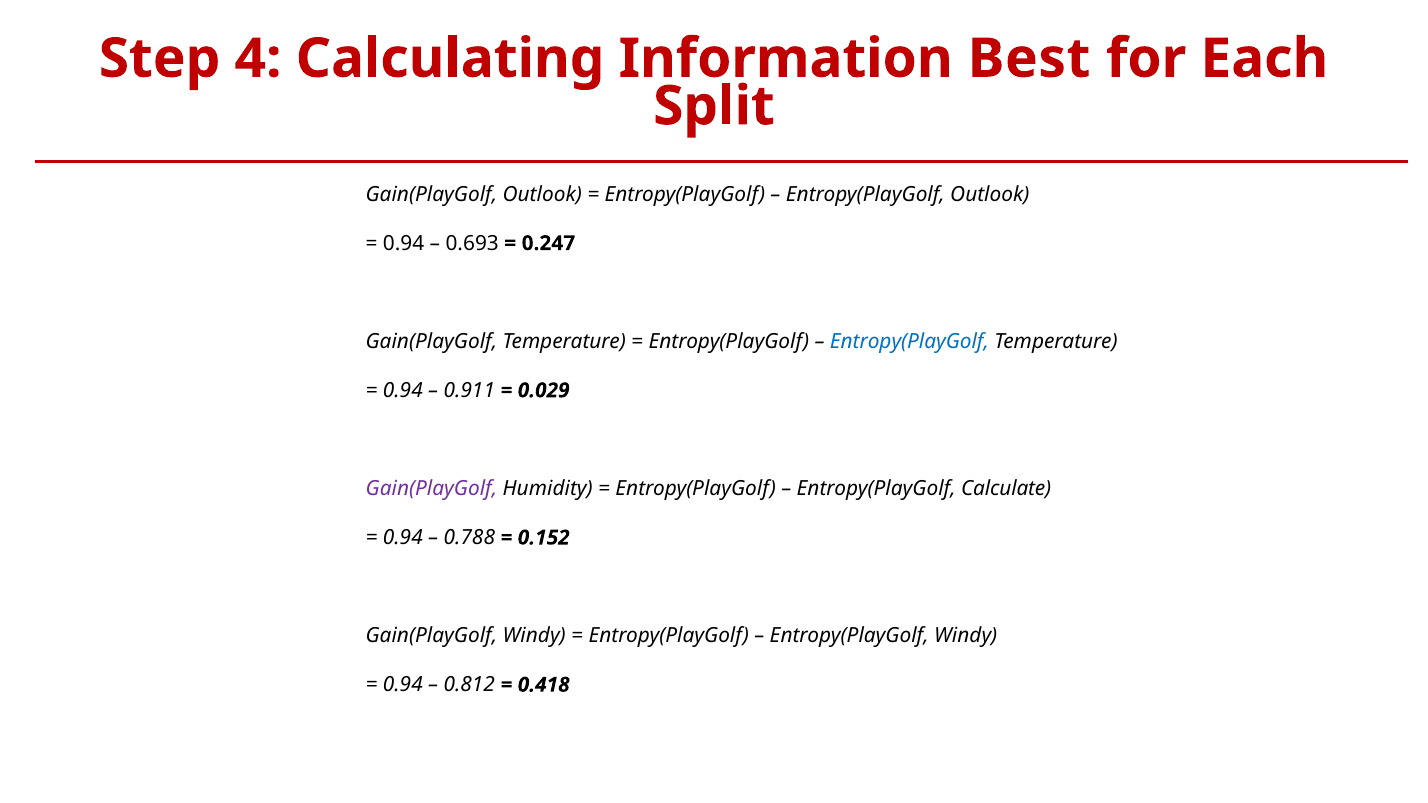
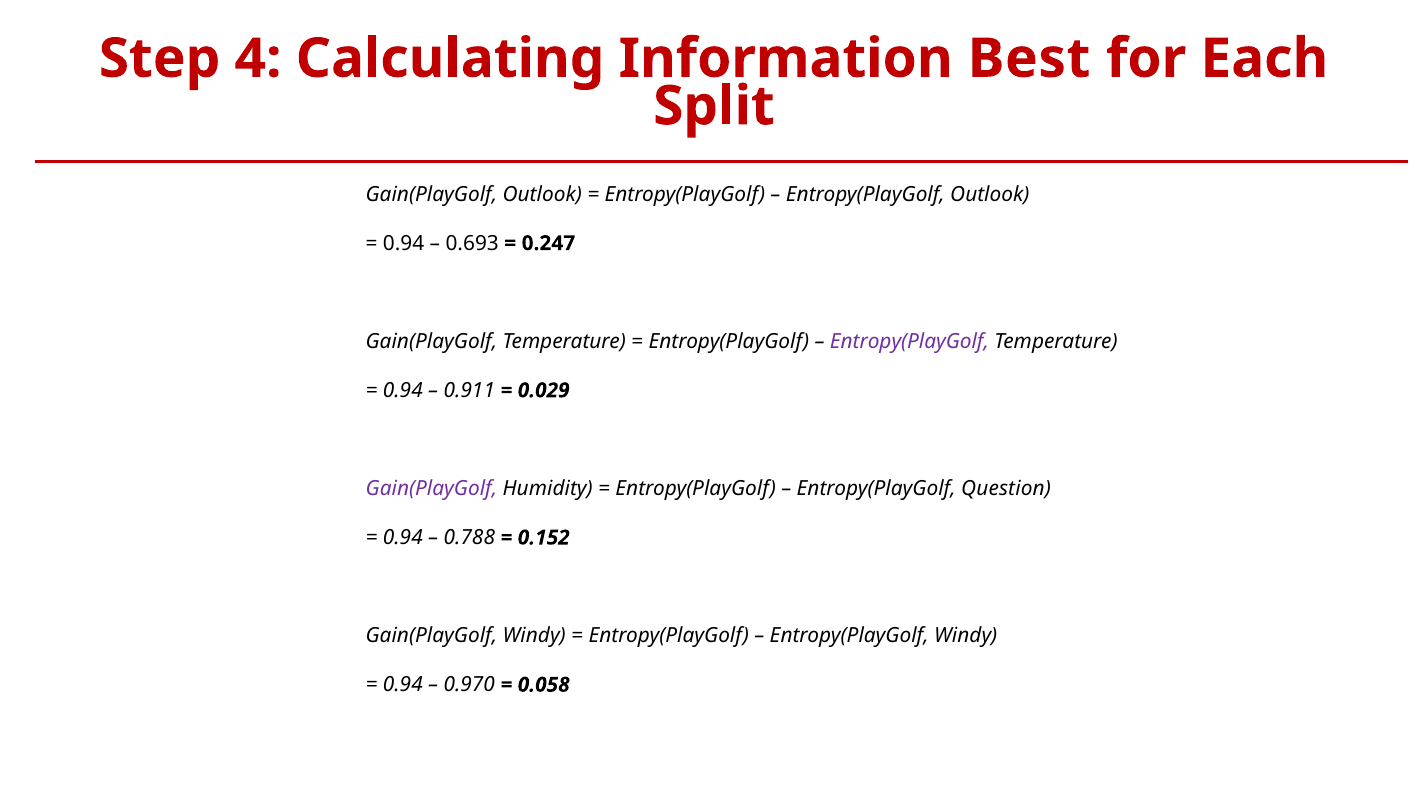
Entropy(PlayGolf at (909, 341) colour: blue -> purple
Calculate: Calculate -> Question
0.812: 0.812 -> 0.970
0.418: 0.418 -> 0.058
